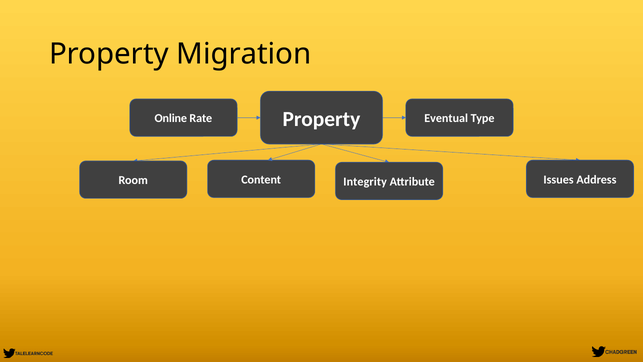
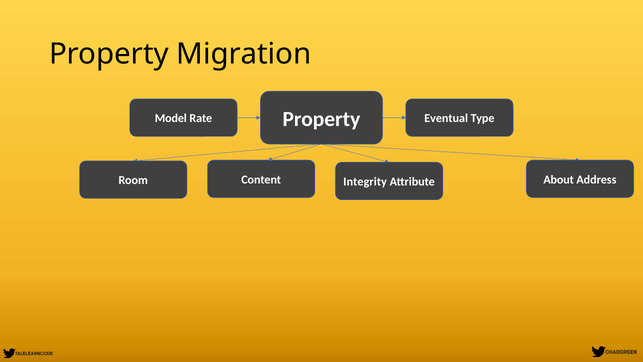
Online: Online -> Model
Issues: Issues -> About
